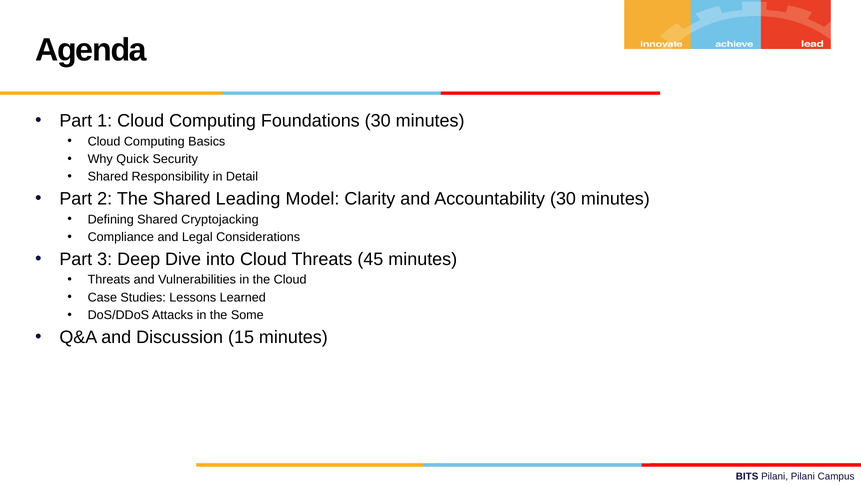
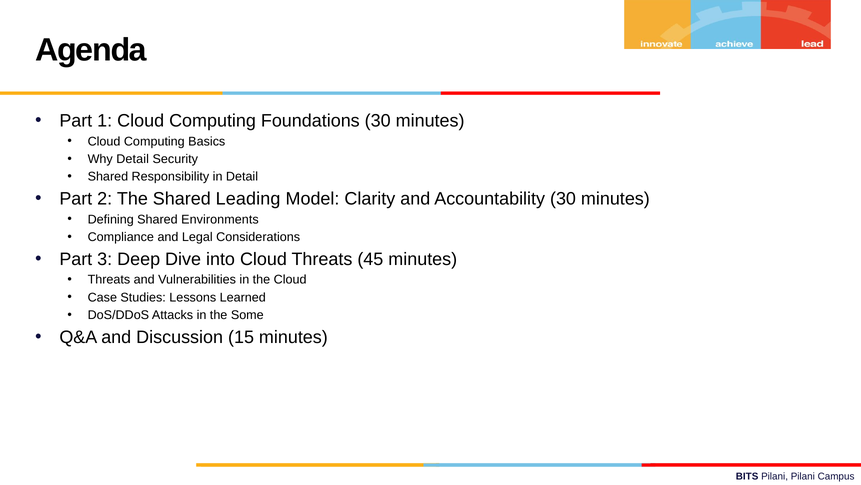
Why Quick: Quick -> Detail
Cryptojacking: Cryptojacking -> Environments
